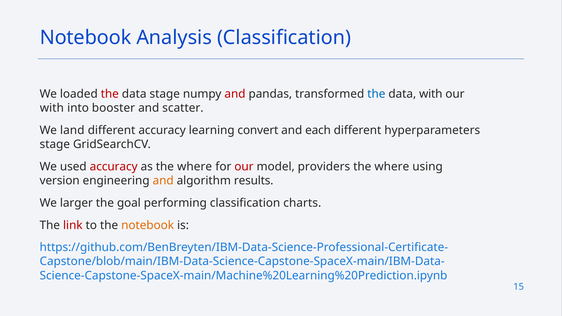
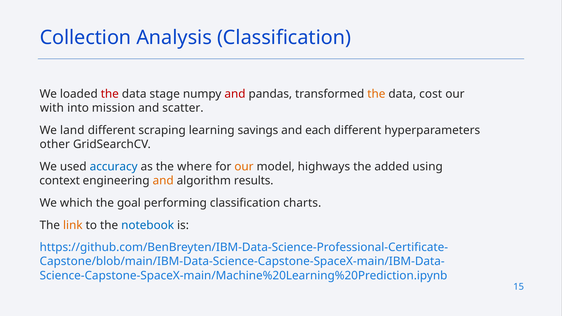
Notebook at (85, 38): Notebook -> Collection
the at (376, 94) colour: blue -> orange
data with: with -> cost
booster: booster -> mission
different accuracy: accuracy -> scraping
convert: convert -> savings
stage at (55, 144): stage -> other
accuracy at (114, 167) colour: red -> blue
our at (244, 167) colour: red -> orange
providers: providers -> highways
where at (392, 167): where -> added
version: version -> context
larger: larger -> which
link colour: red -> orange
notebook at (148, 225) colour: orange -> blue
